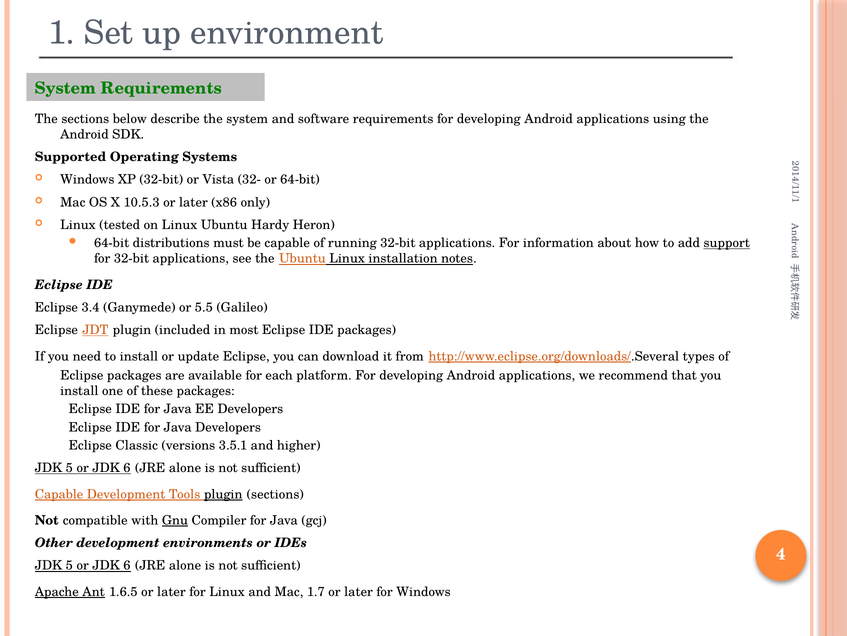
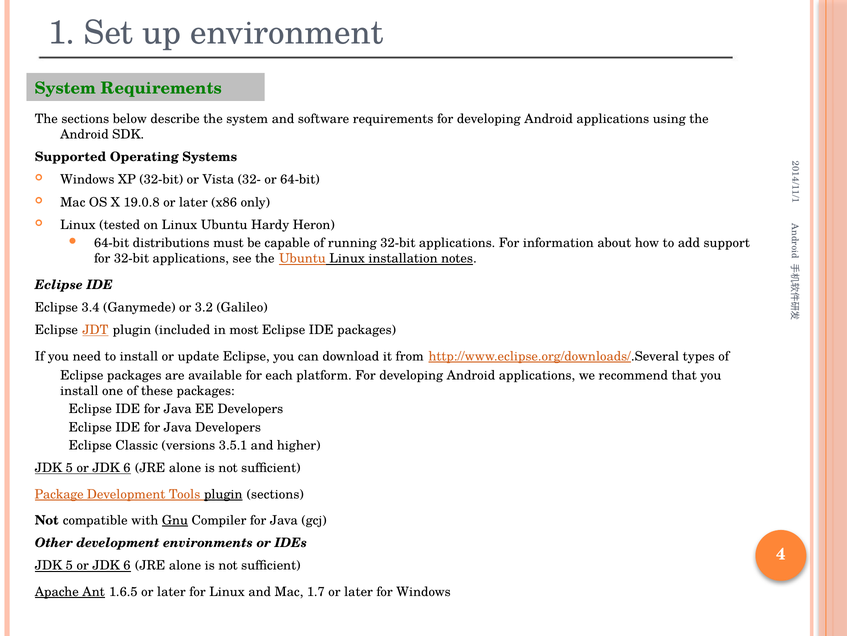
10.5.3: 10.5.3 -> 19.0.8
support underline: present -> none
5.5: 5.5 -> 3.2
Capable at (59, 494): Capable -> Package
